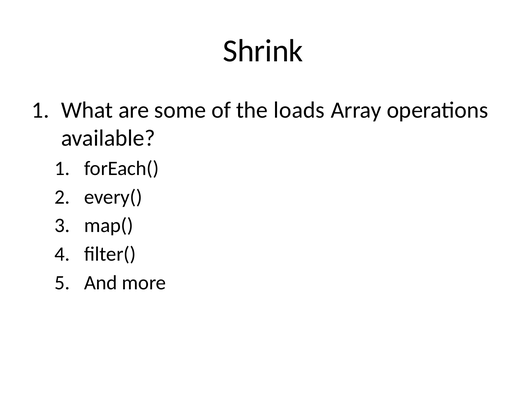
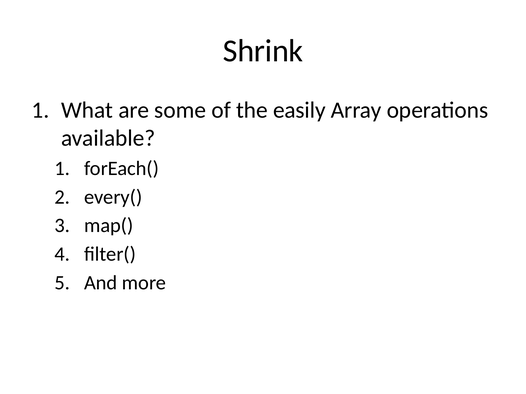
loads: loads -> easily
